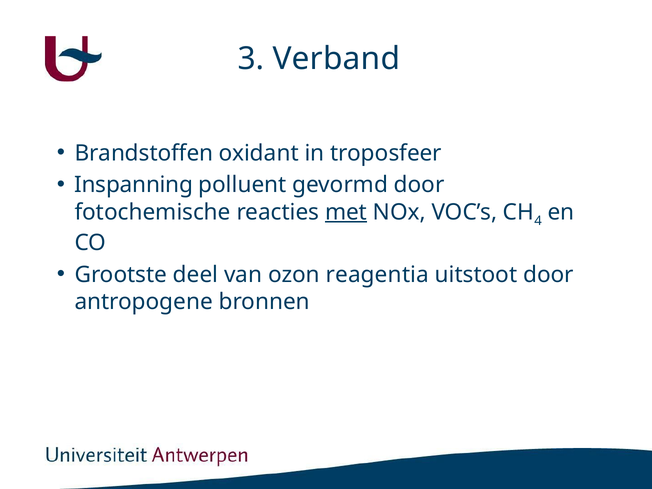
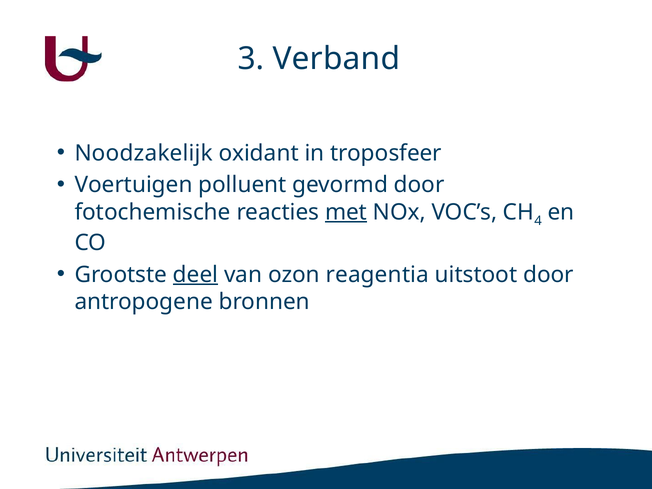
Brandstoffen: Brandstoffen -> Noodzakelijk
Inspanning: Inspanning -> Voertuigen
deel underline: none -> present
